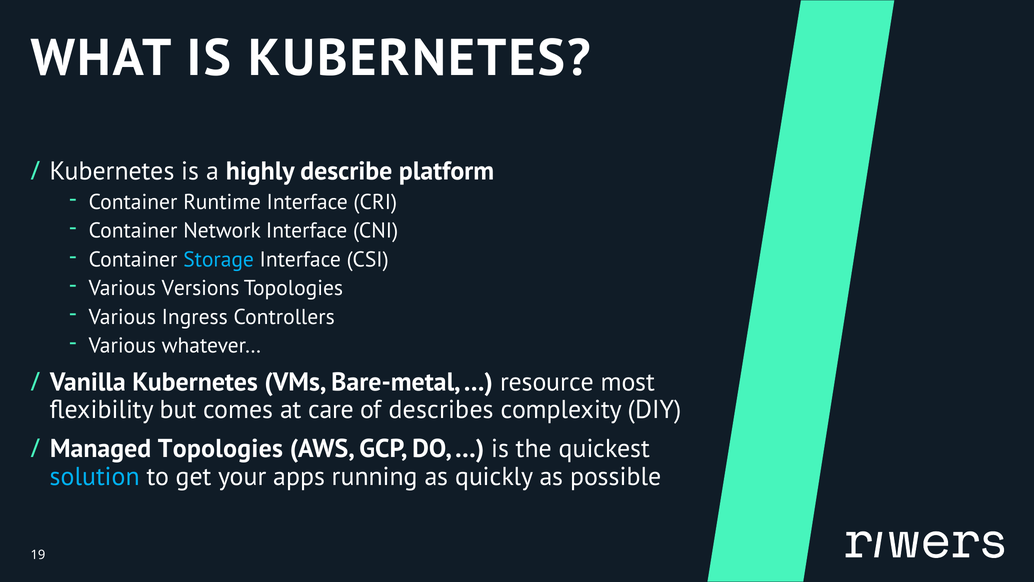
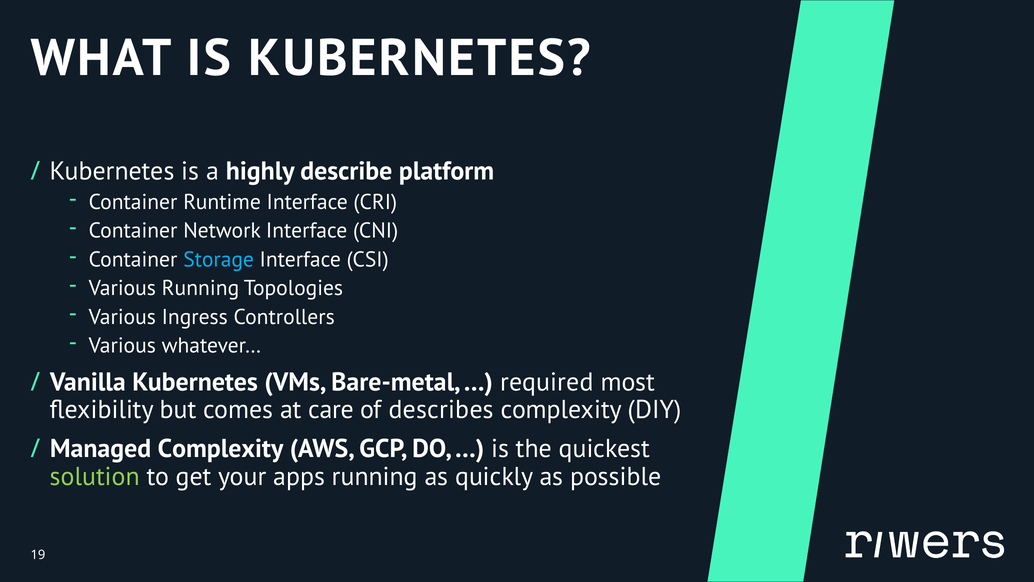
Various Versions: Versions -> Running
resource: resource -> required
Managed Topologies: Topologies -> Complexity
solution colour: light blue -> light green
